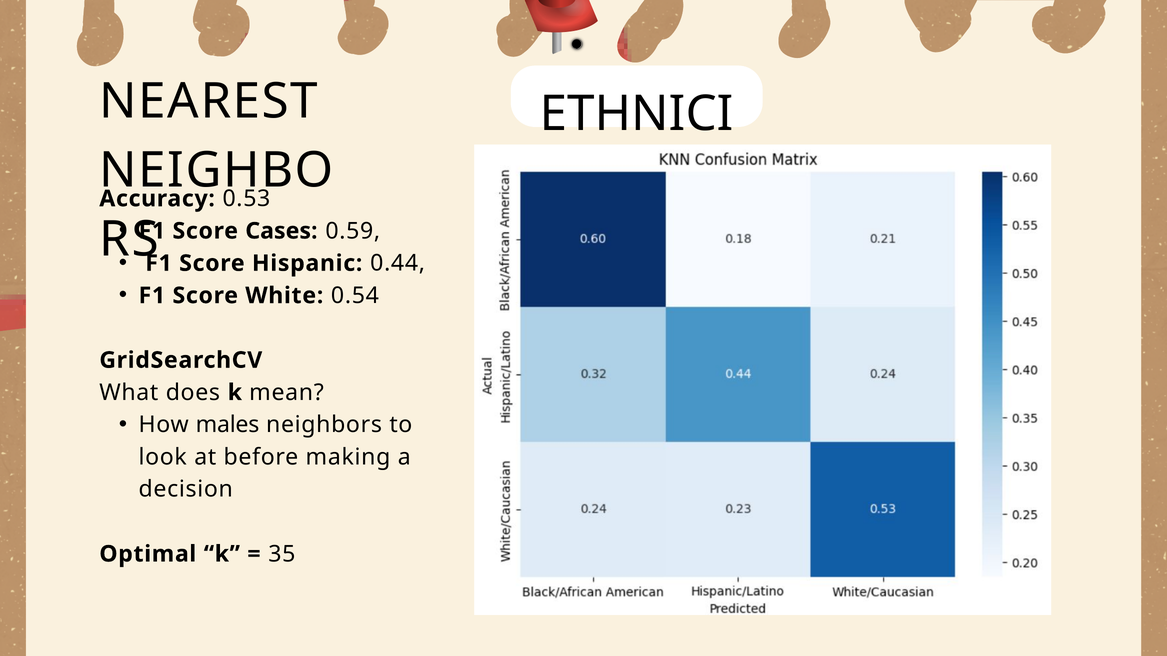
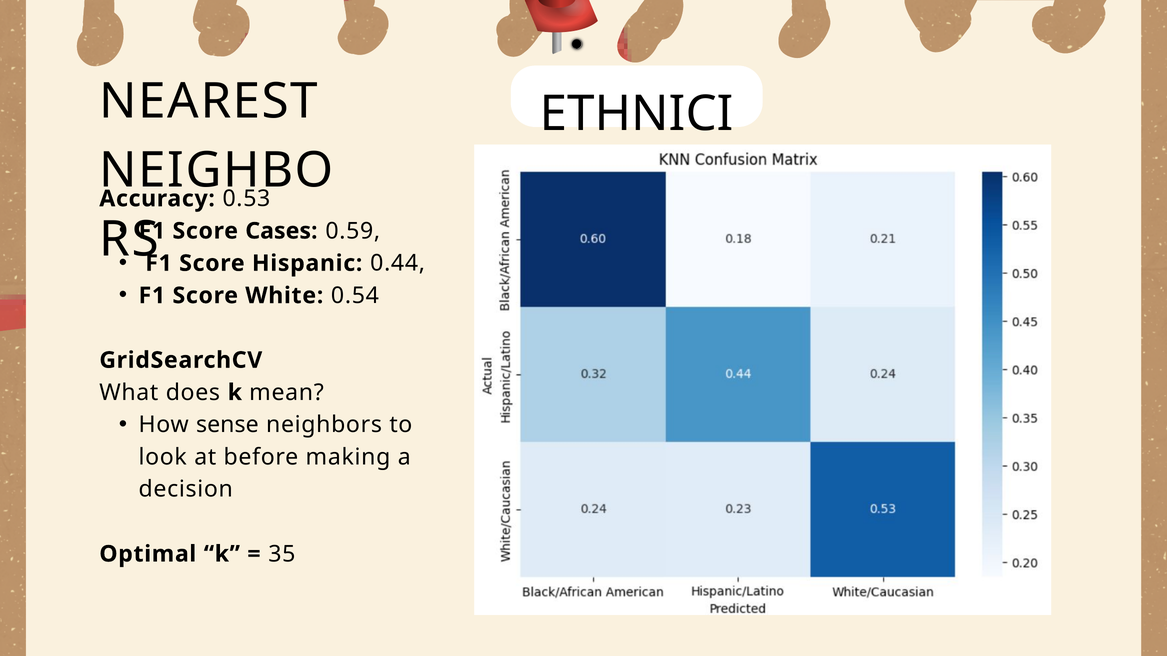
males: males -> sense
